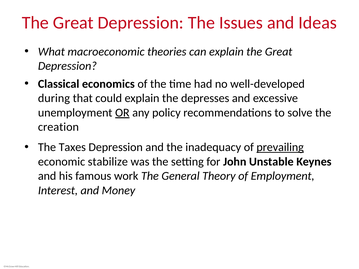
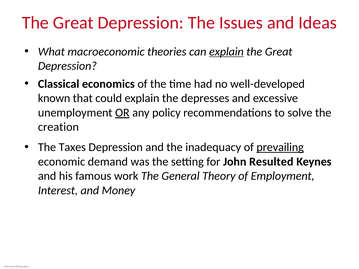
explain at (226, 52) underline: none -> present
during: during -> known
stabilize: stabilize -> demand
Unstable: Unstable -> Resulted
